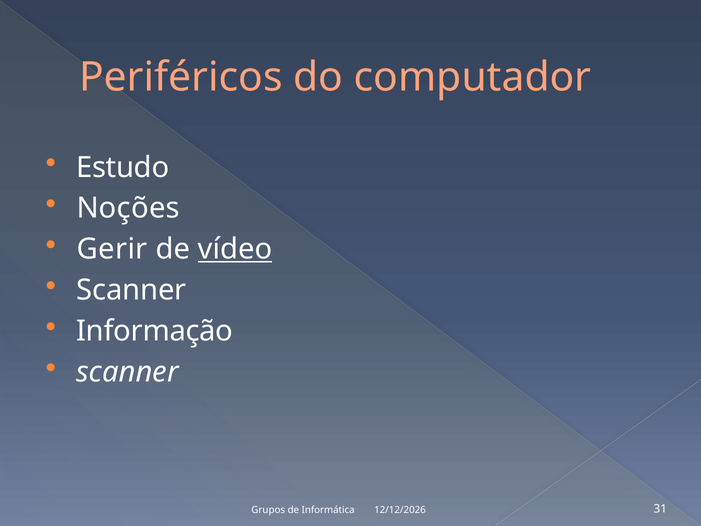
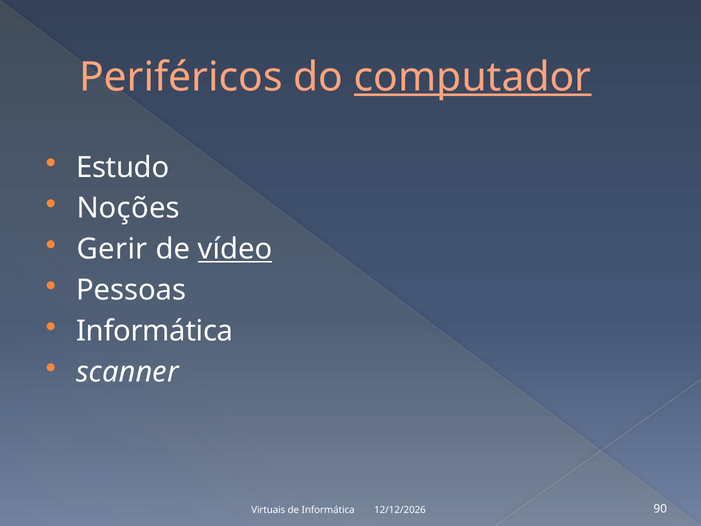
computador underline: none -> present
Scanner at (131, 290): Scanner -> Pessoas
Informação at (155, 331): Informação -> Informática
Grupos: Grupos -> Virtuais
31: 31 -> 90
